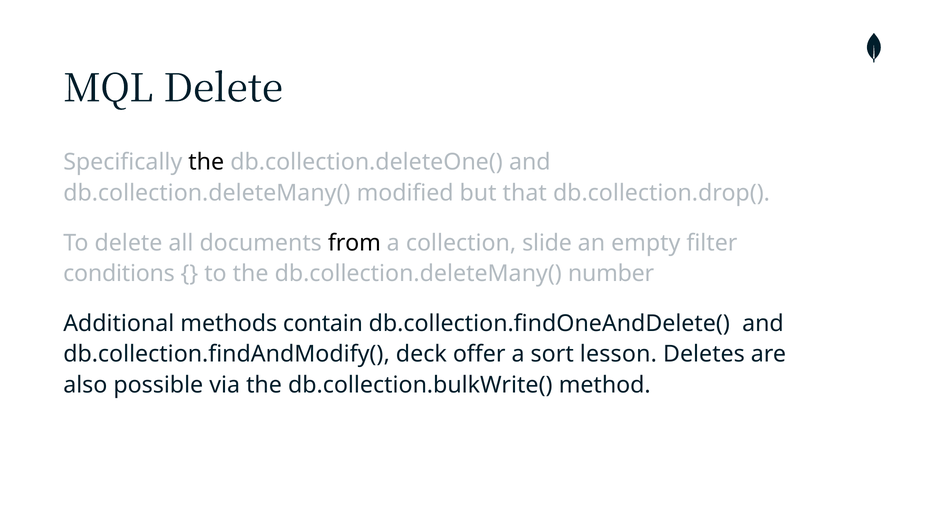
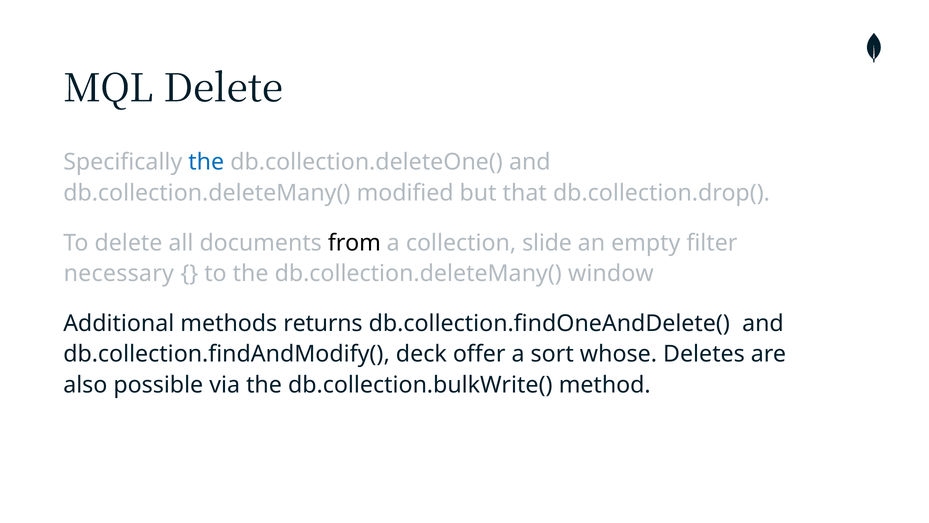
the at (206, 162) colour: black -> blue
conditions: conditions -> necessary
number: number -> window
contain: contain -> returns
lesson: lesson -> whose
